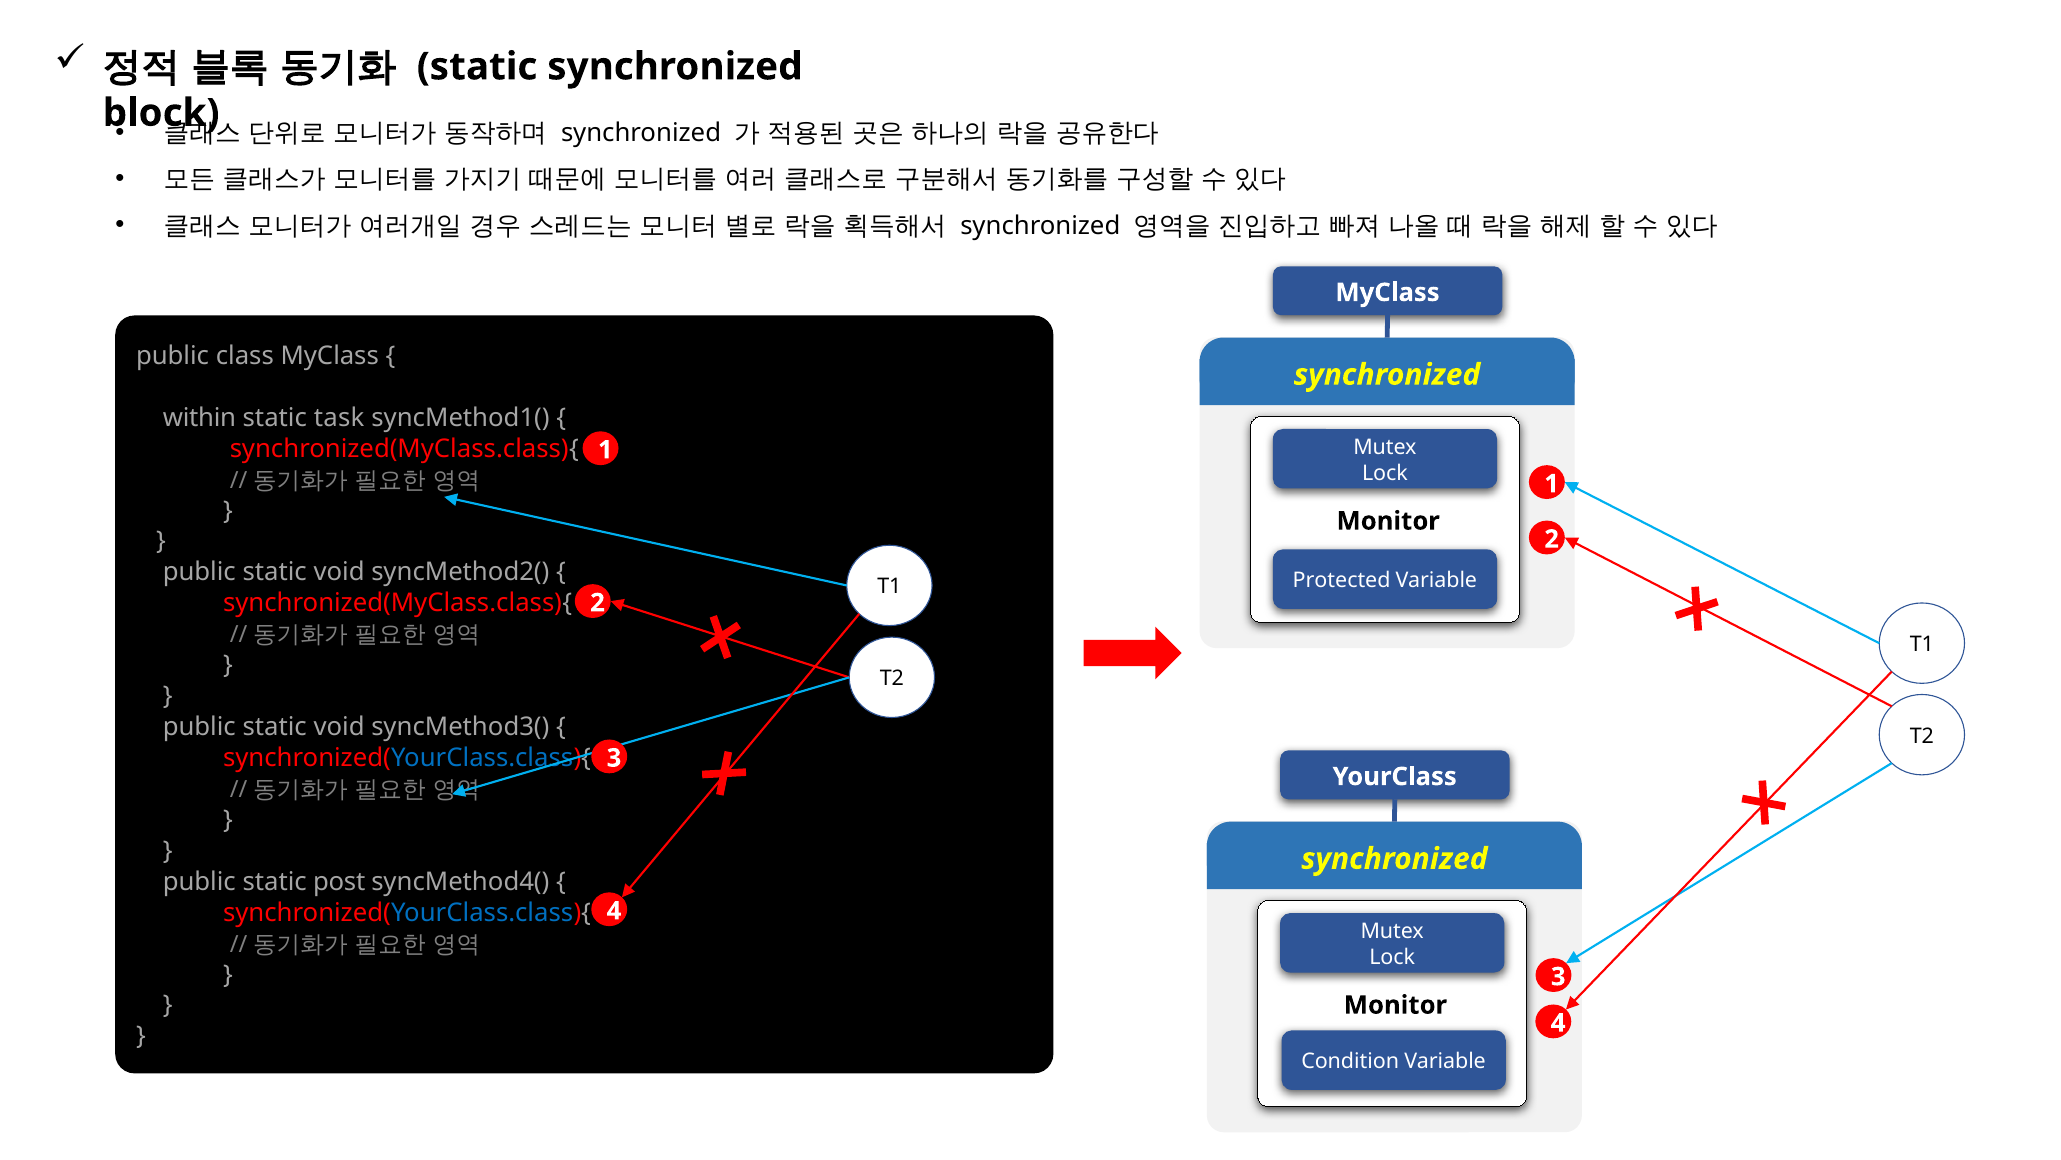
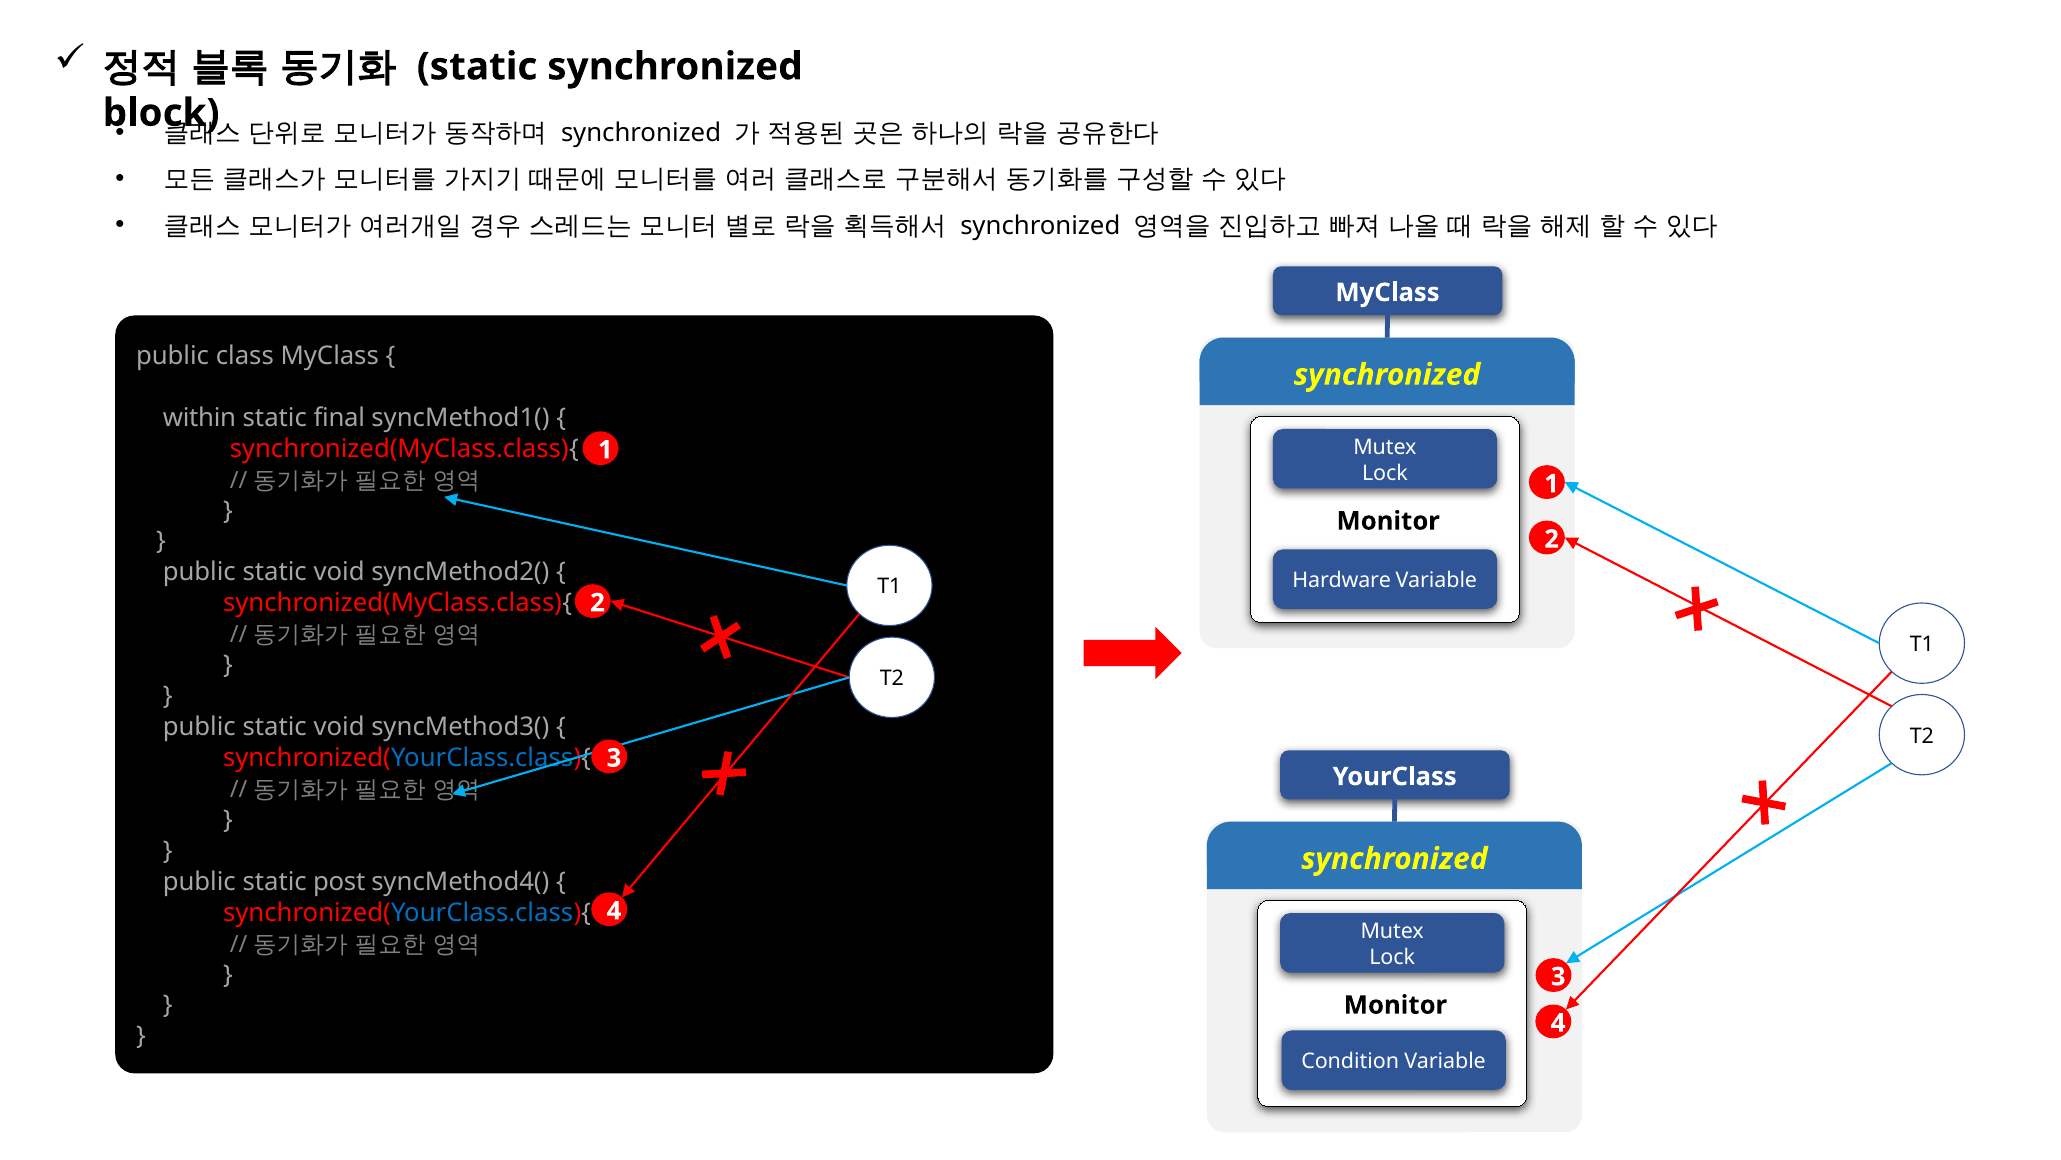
task: task -> final
Protected: Protected -> Hardware
